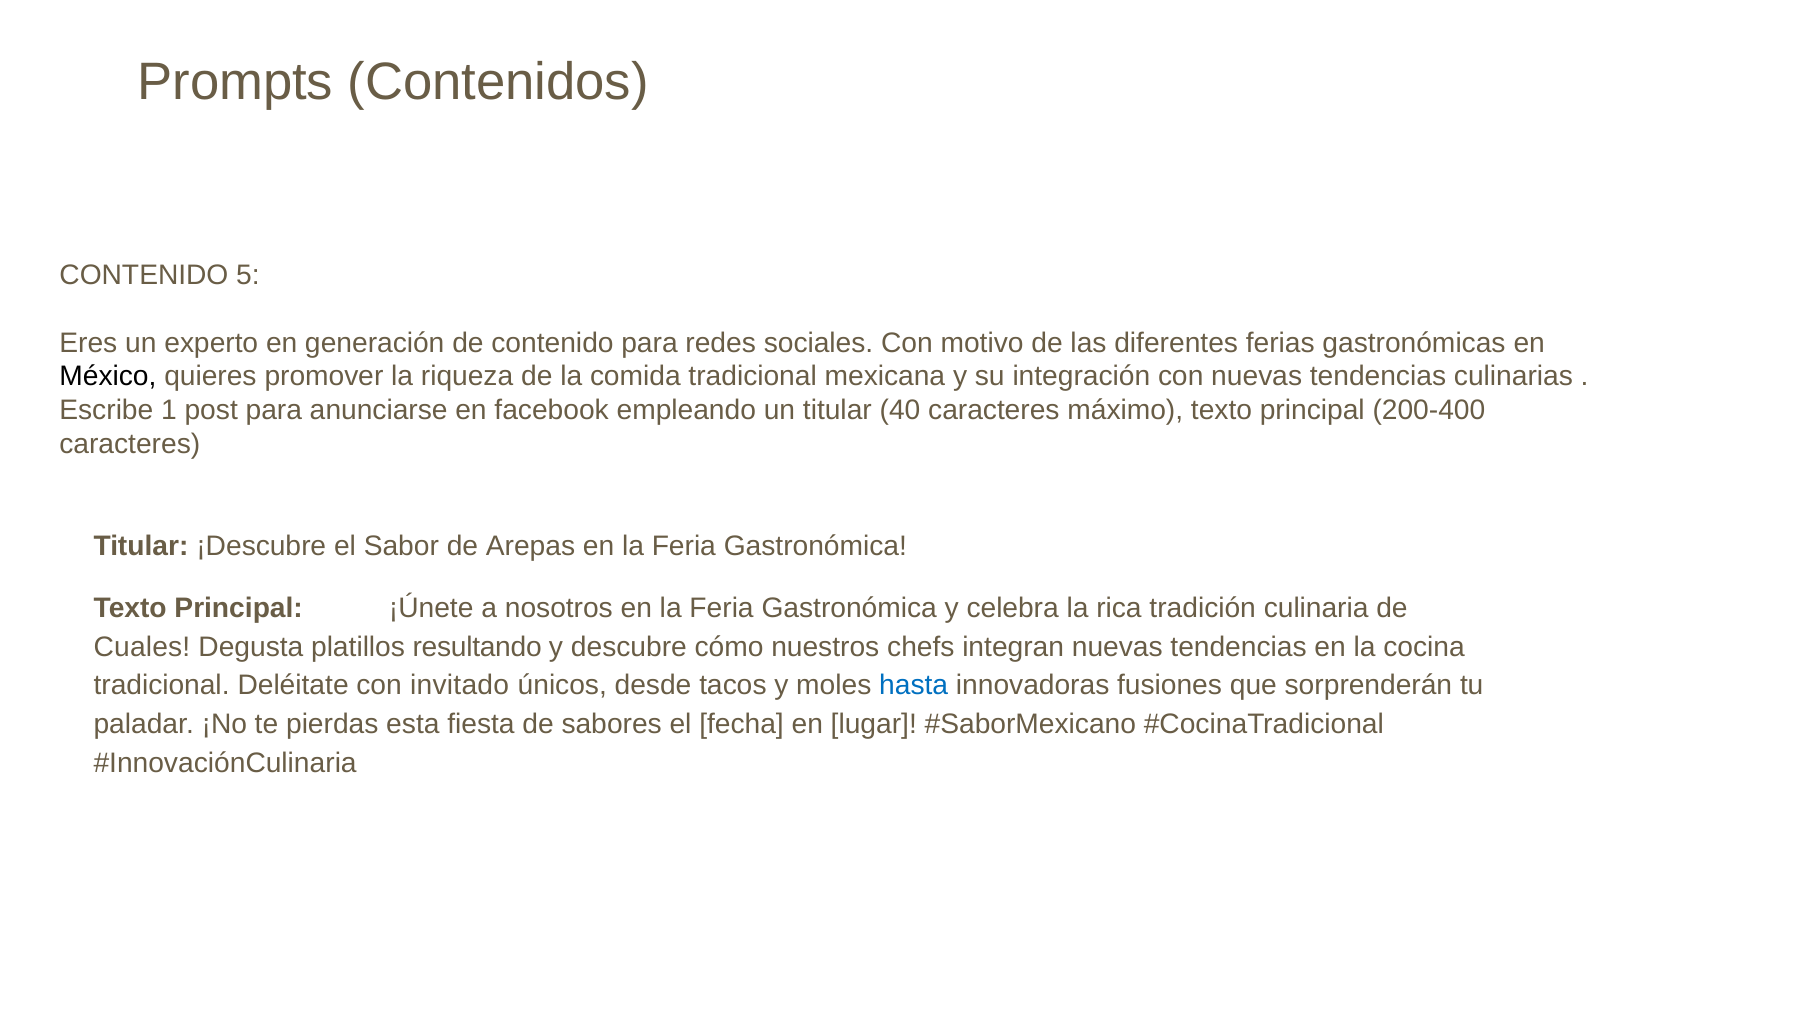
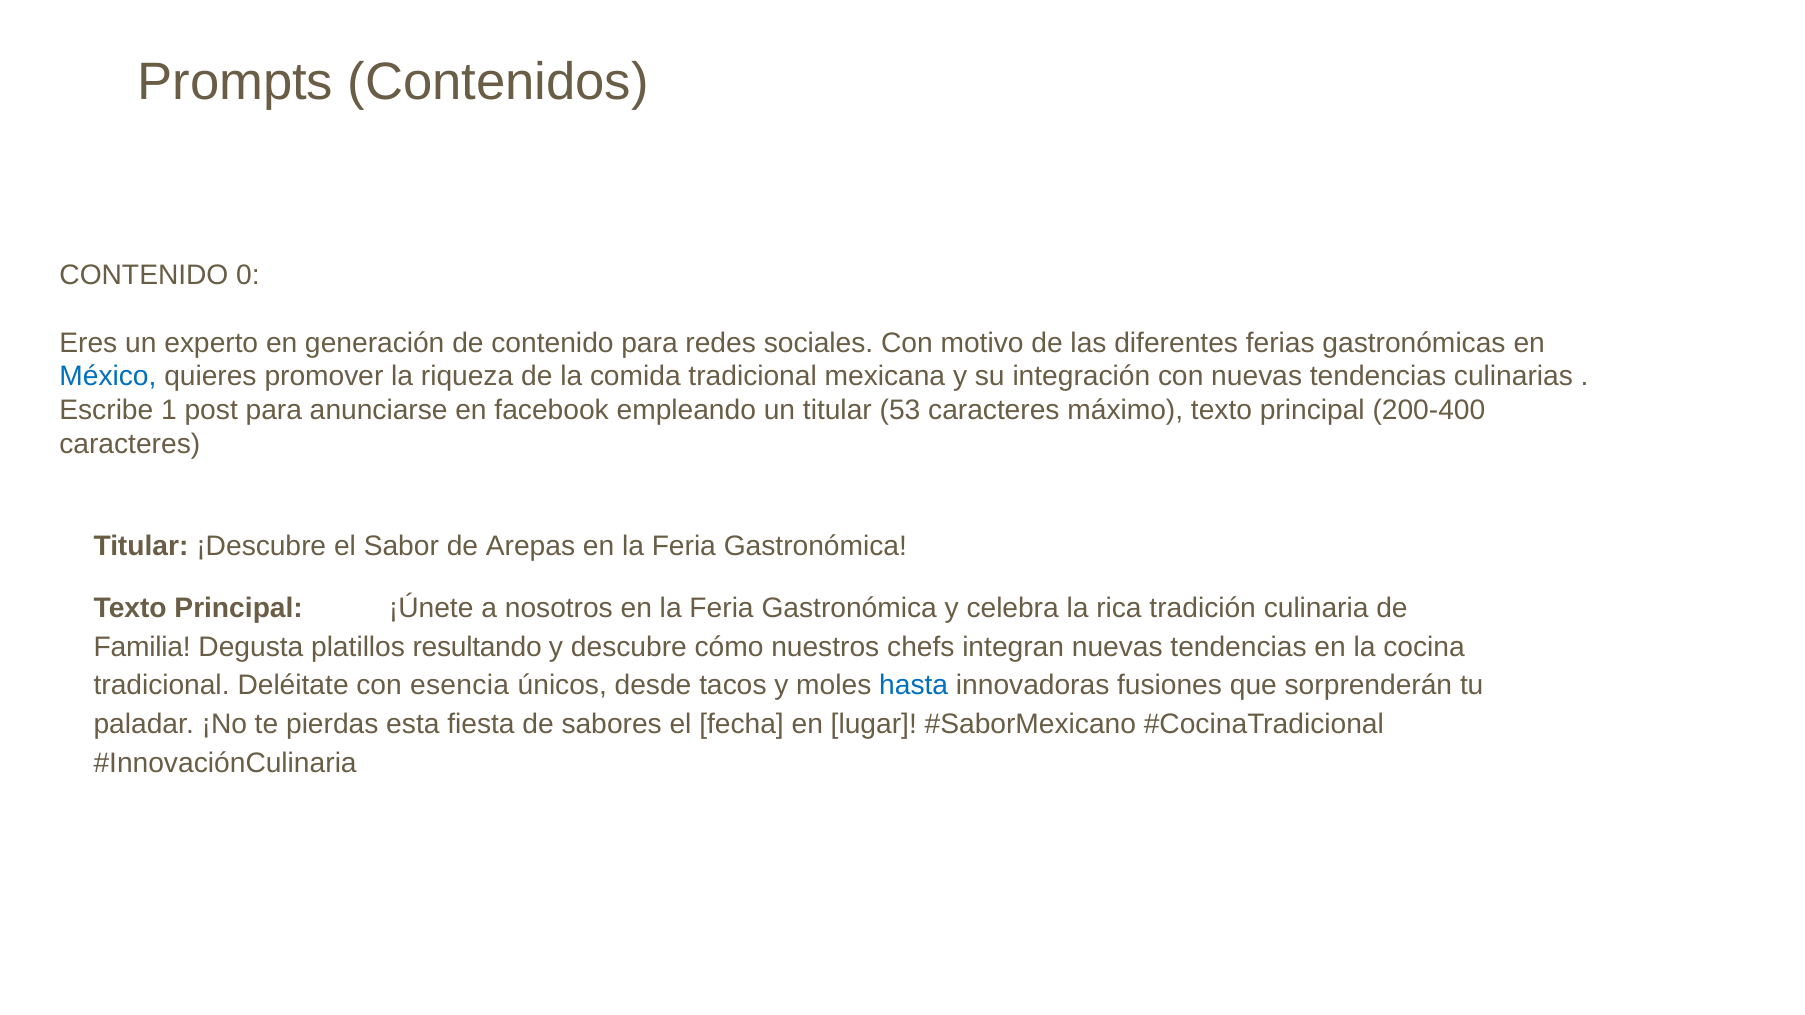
5: 5 -> 0
México colour: black -> blue
40: 40 -> 53
Cuales: Cuales -> Familia
invitado: invitado -> esencia
